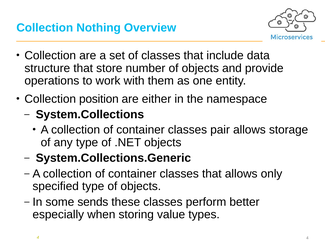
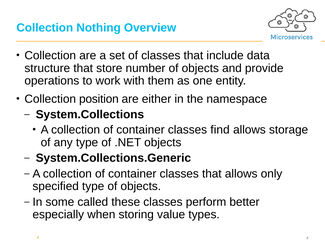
pair: pair -> find
sends: sends -> called
